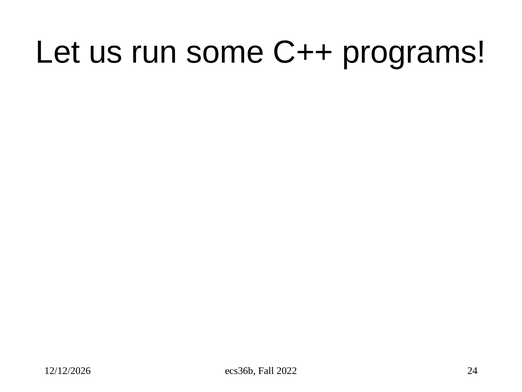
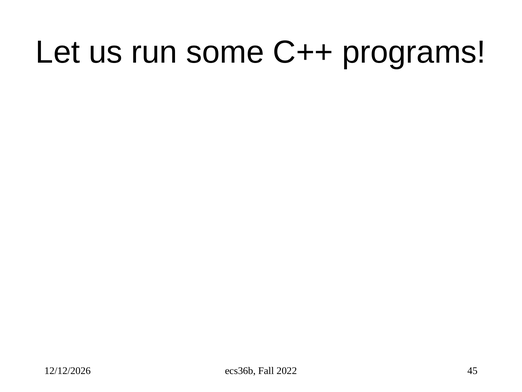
24: 24 -> 45
